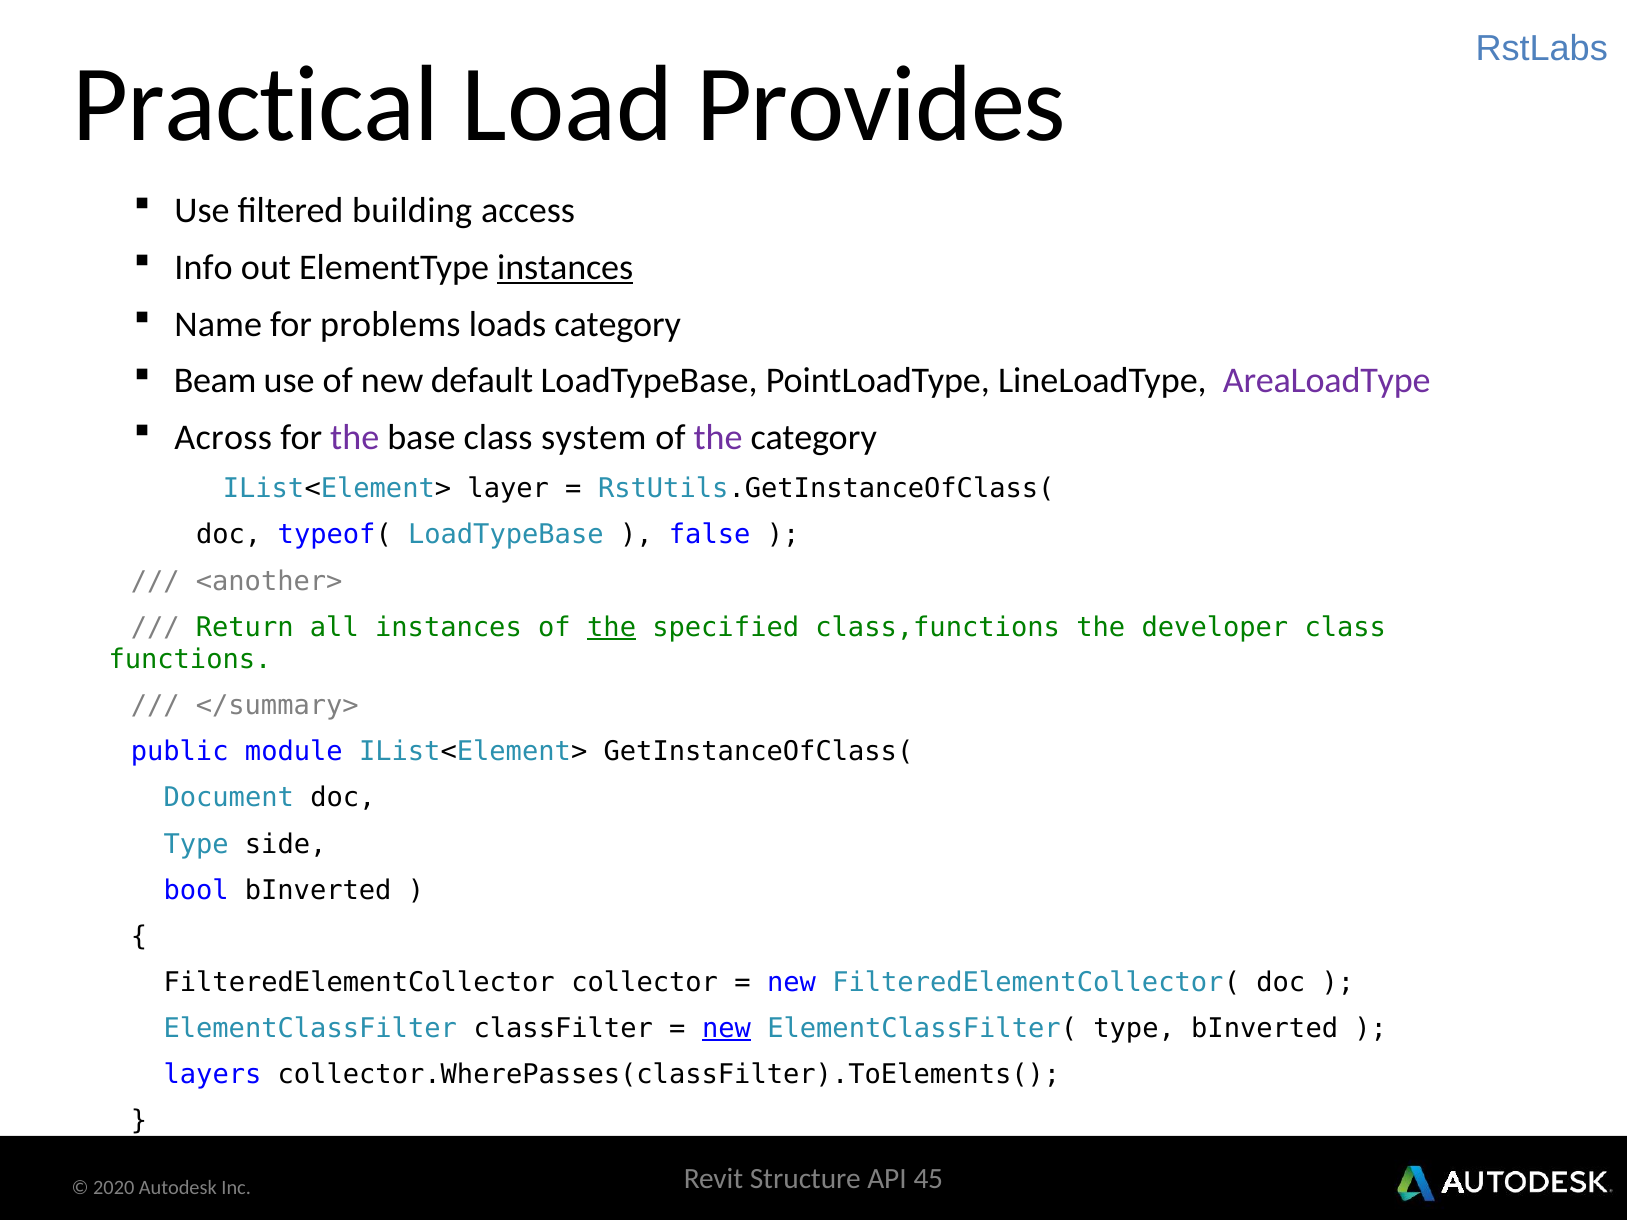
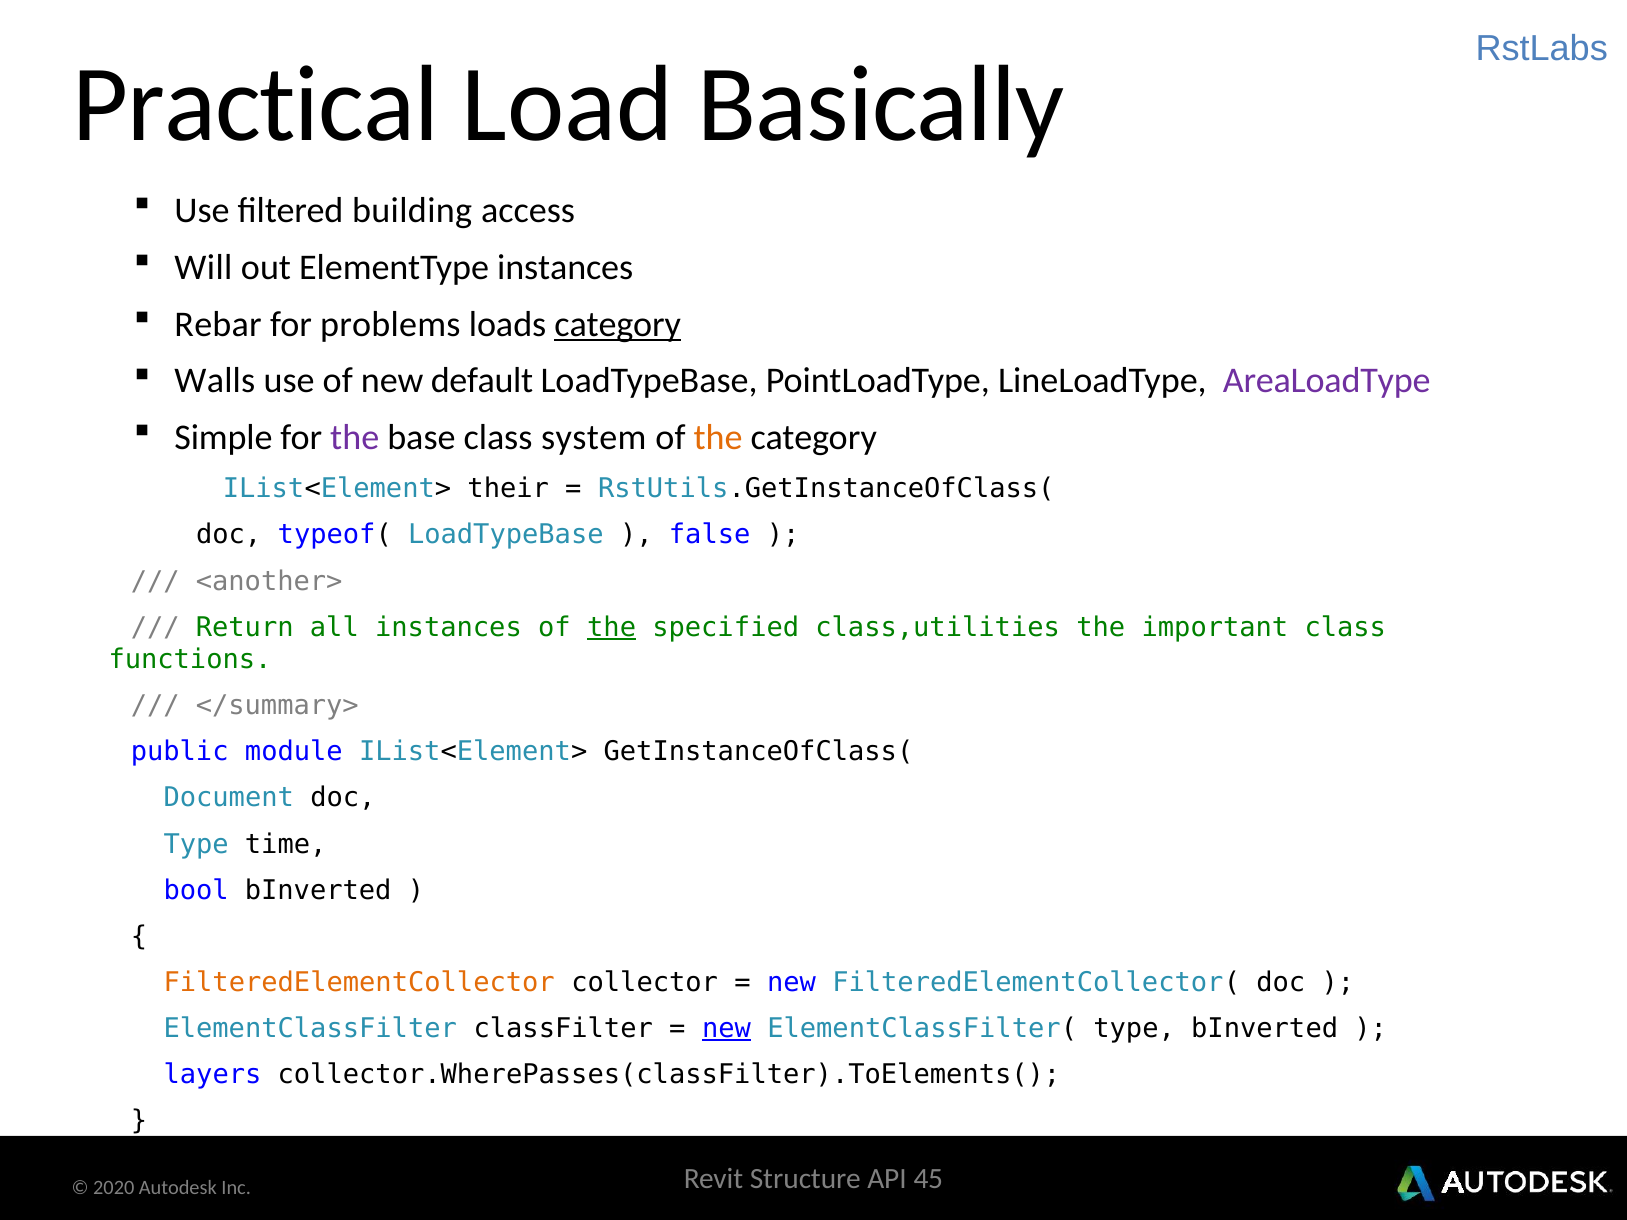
Provides: Provides -> Basically
Info: Info -> Will
instances at (565, 267) underline: present -> none
Name: Name -> Rebar
category at (618, 324) underline: none -> present
Beam: Beam -> Walls
Across: Across -> Simple
the at (718, 438) colour: purple -> orange
layer: layer -> their
class,functions: class,functions -> class,utilities
developer: developer -> important
side: side -> time
FilteredElementCollector colour: black -> orange
